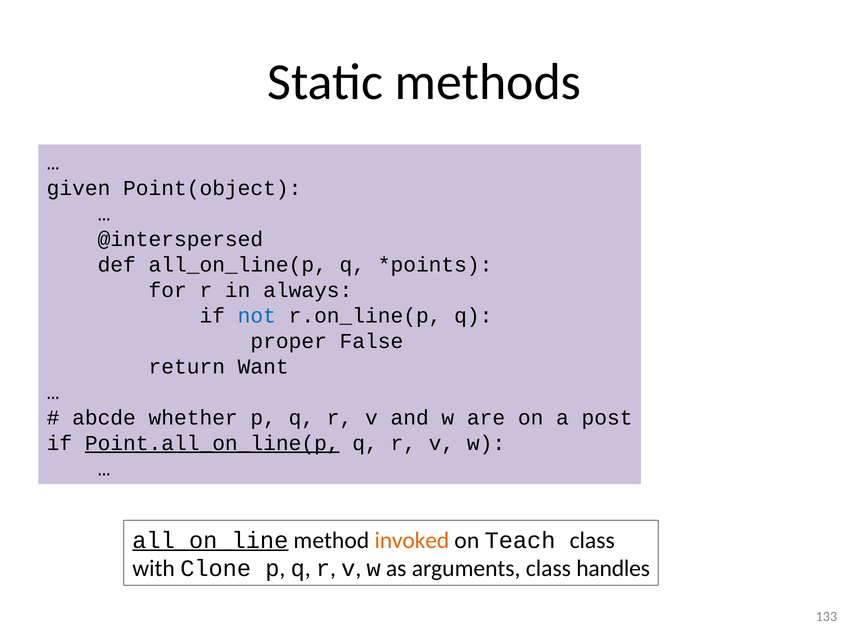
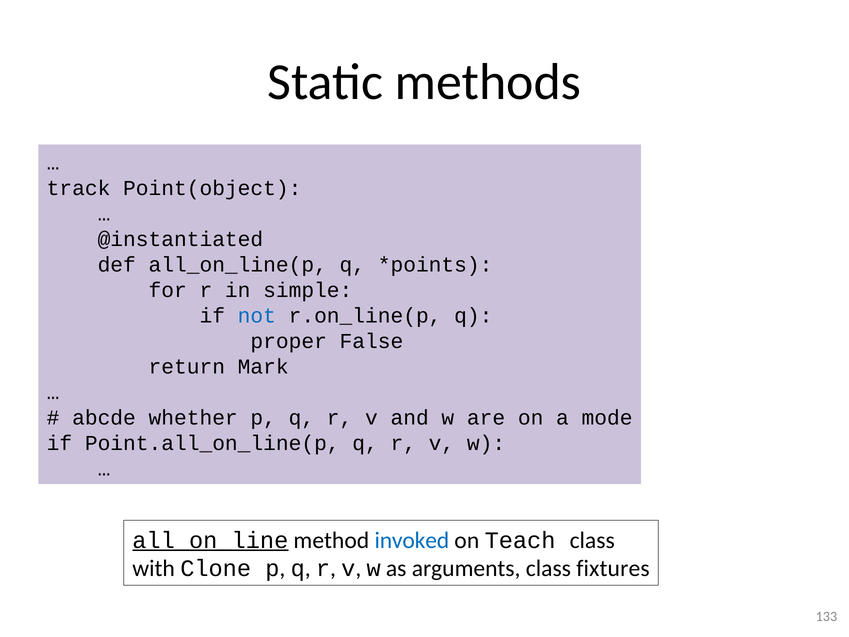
given: given -> track
@interspersed: @interspersed -> @instantiated
always: always -> simple
Want: Want -> Mark
post: post -> mode
Point.all_on_line(p underline: present -> none
invoked colour: orange -> blue
handles: handles -> fixtures
